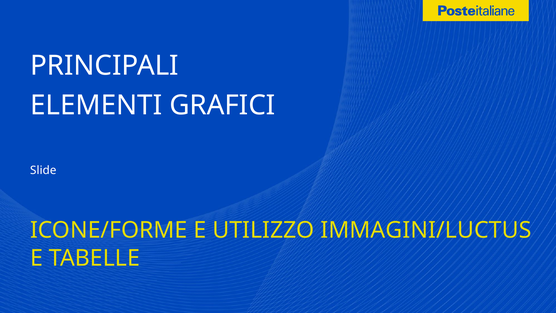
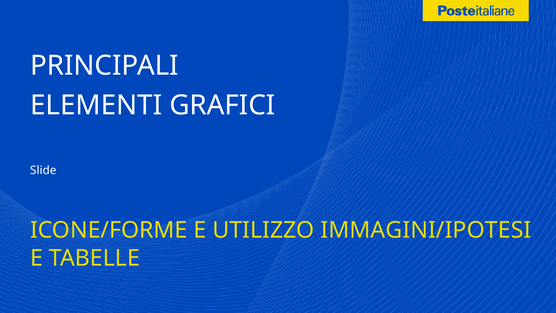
IMMAGINI/LUCTUS: IMMAGINI/LUCTUS -> IMMAGINI/IPOTESI
